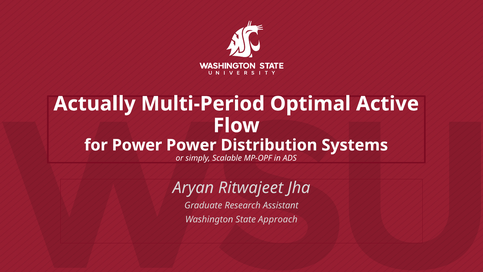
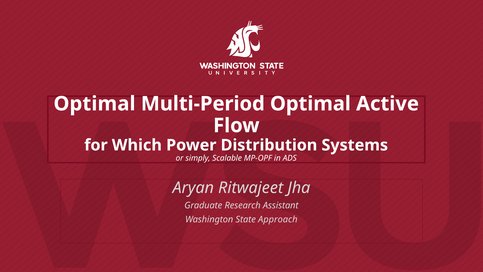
Actually at (95, 104): Actually -> Optimal
for Power: Power -> Which
